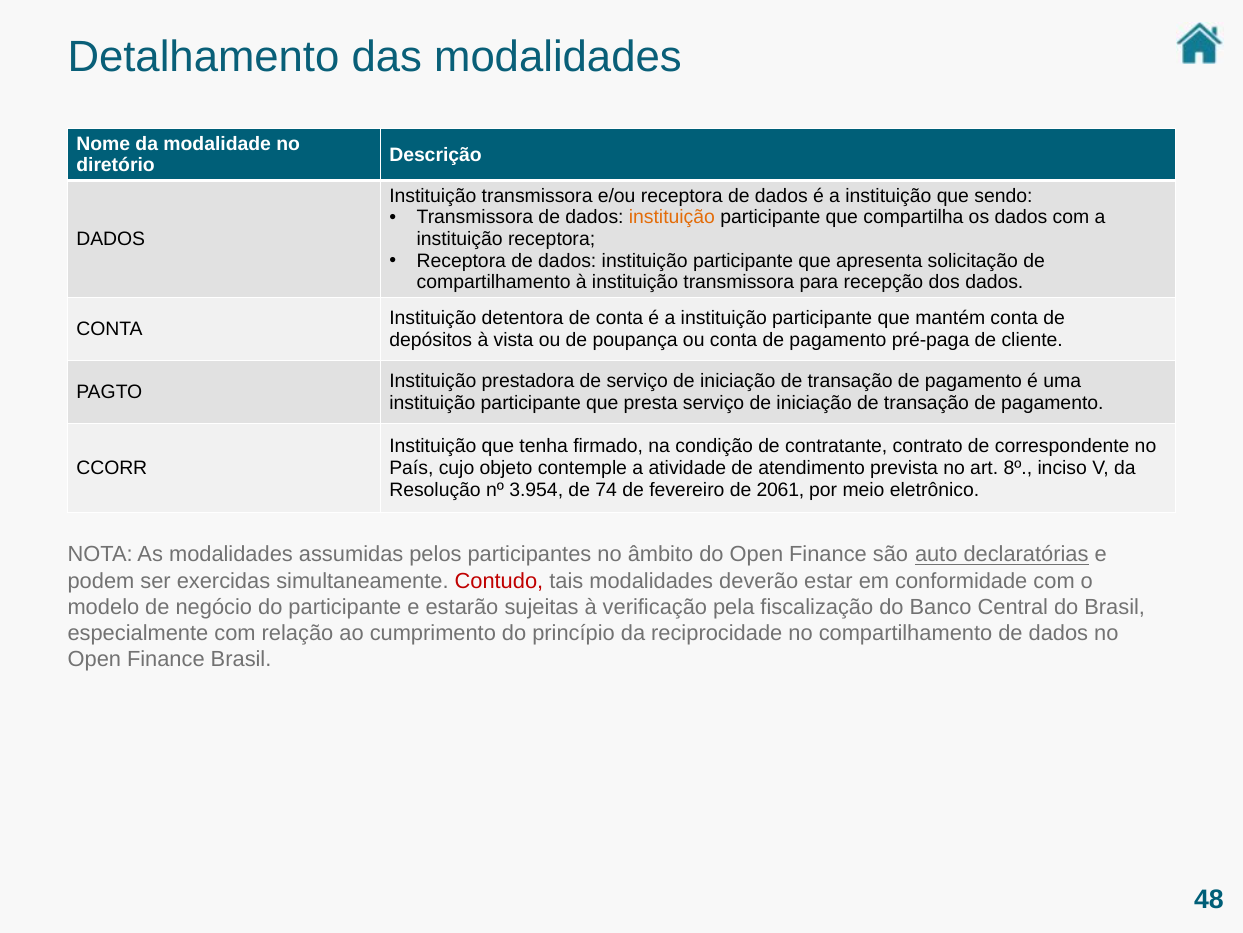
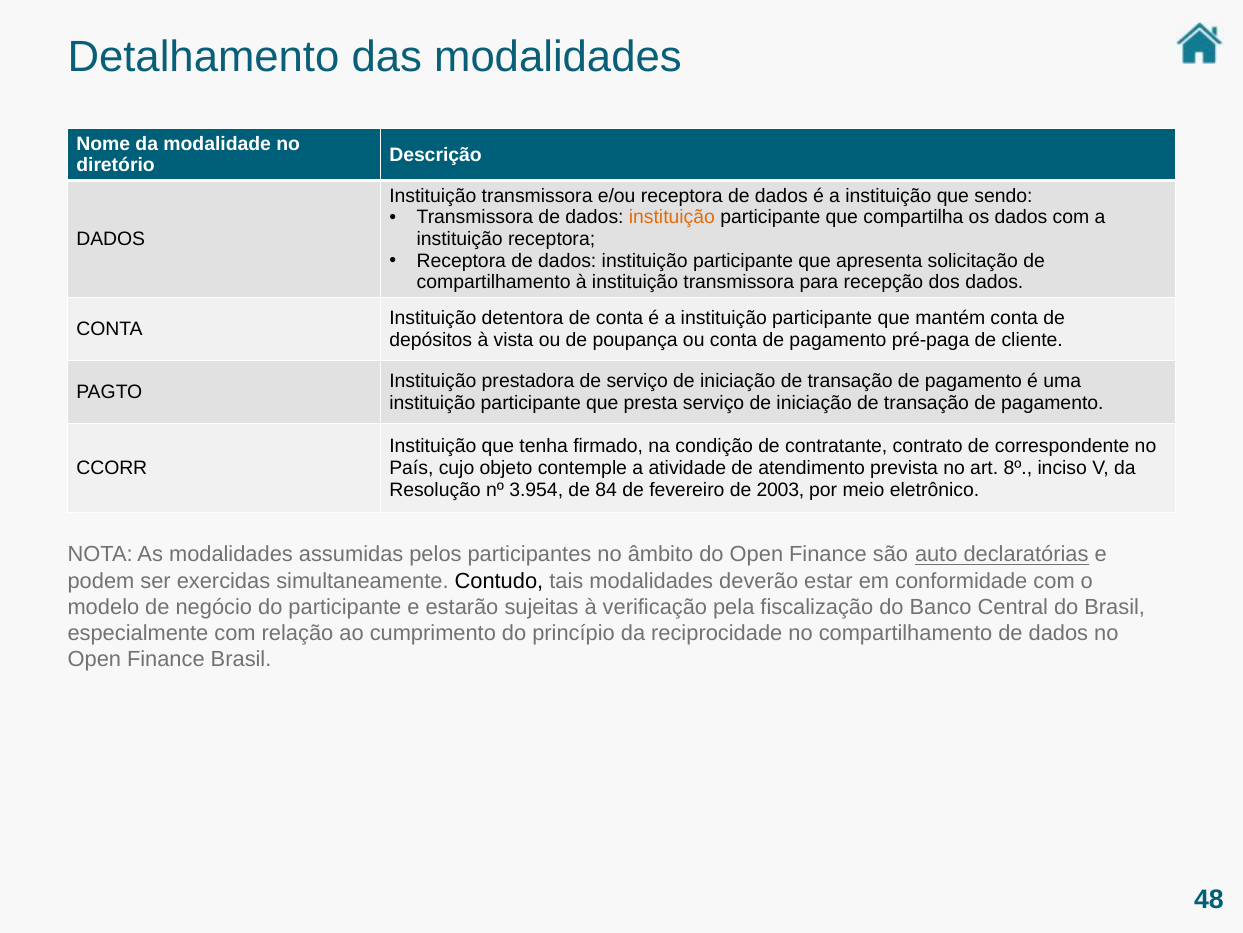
74: 74 -> 84
2061: 2061 -> 2003
Contudo colour: red -> black
